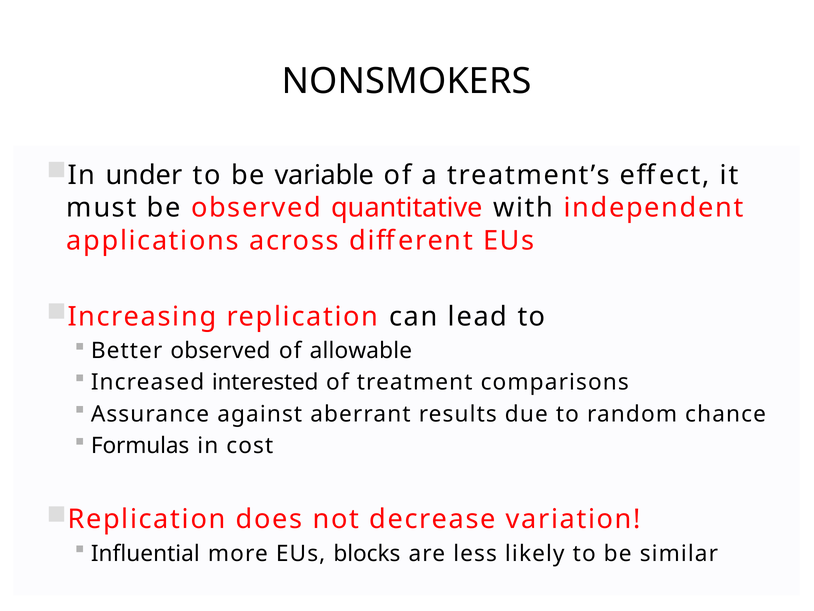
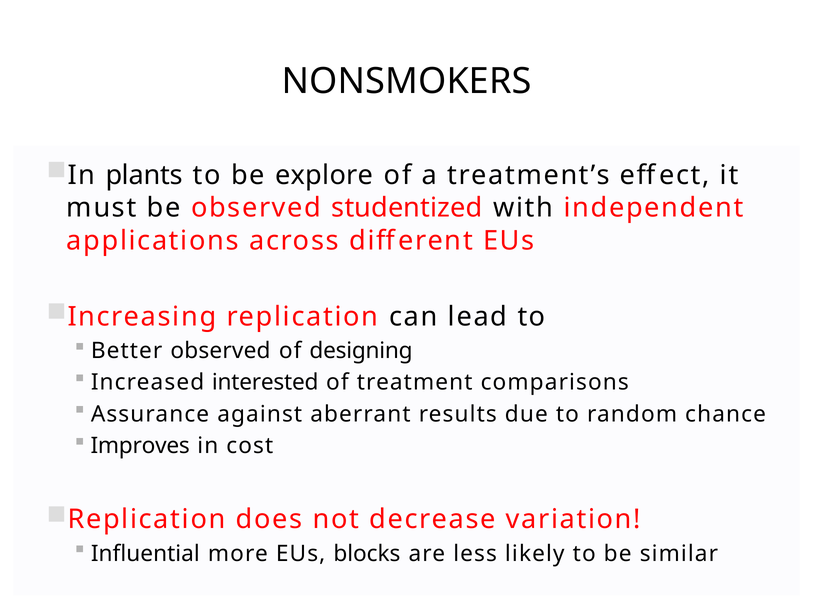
under: under -> plants
variable: variable -> explore
quantitative: quantitative -> studentized
allowable: allowable -> designing
Formulas: Formulas -> Improves
